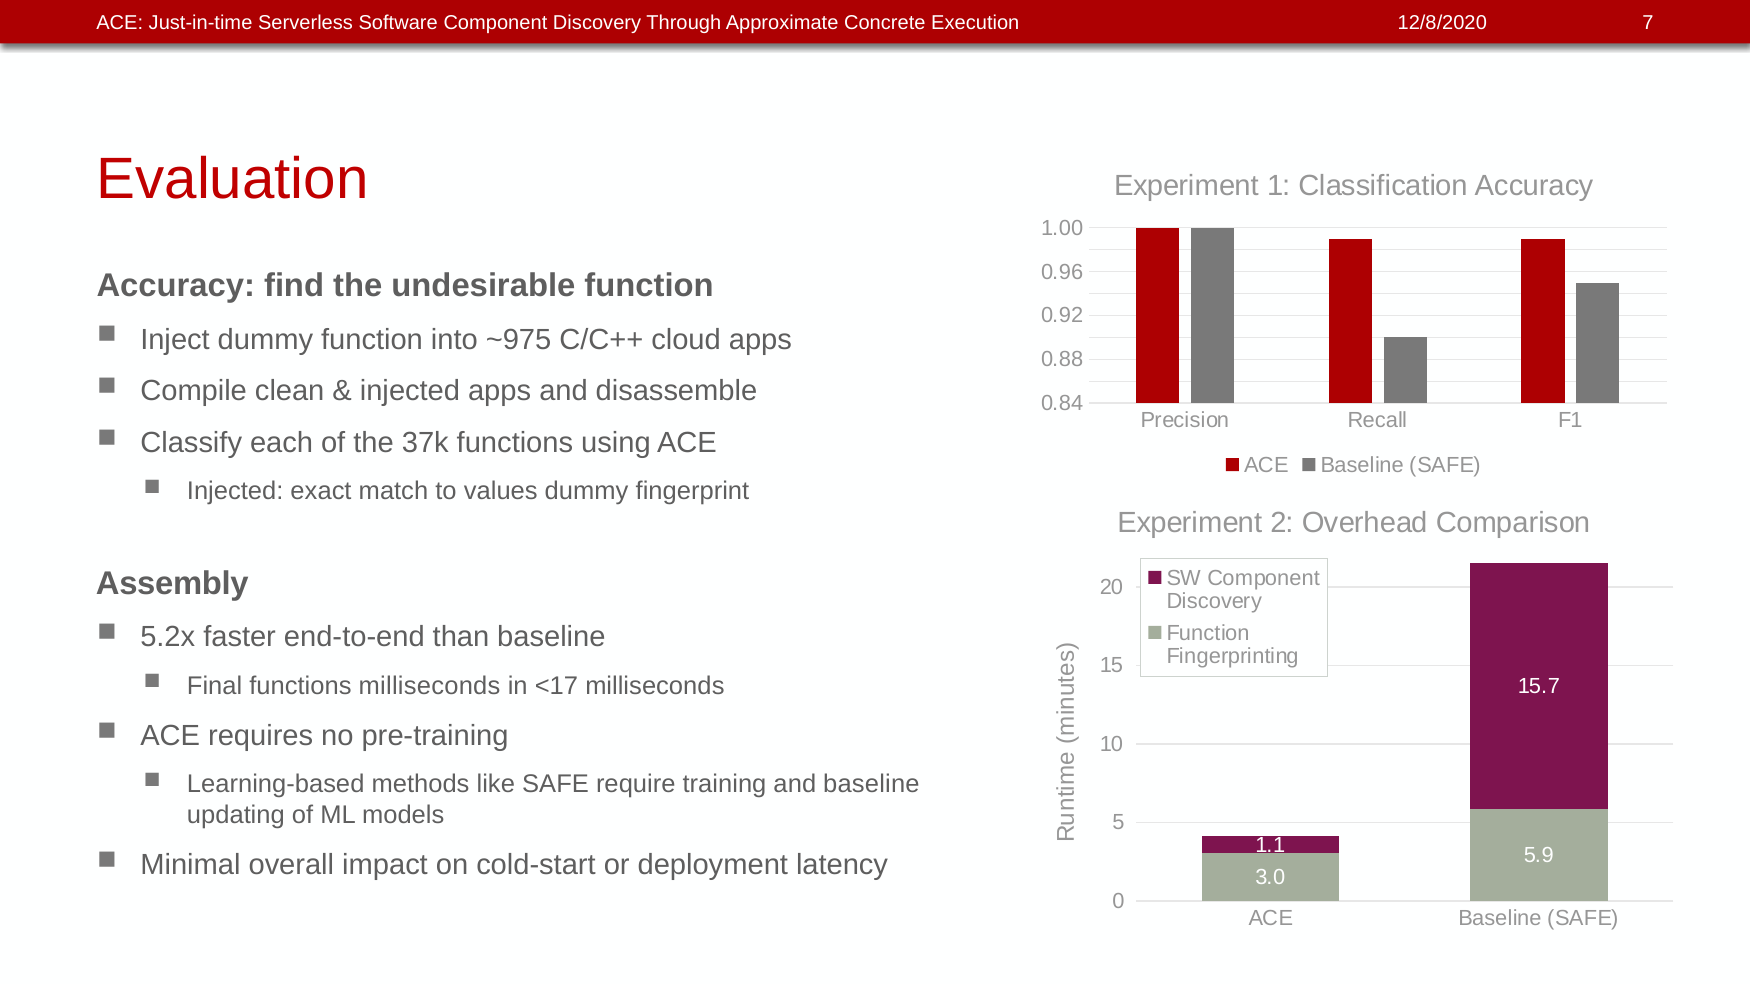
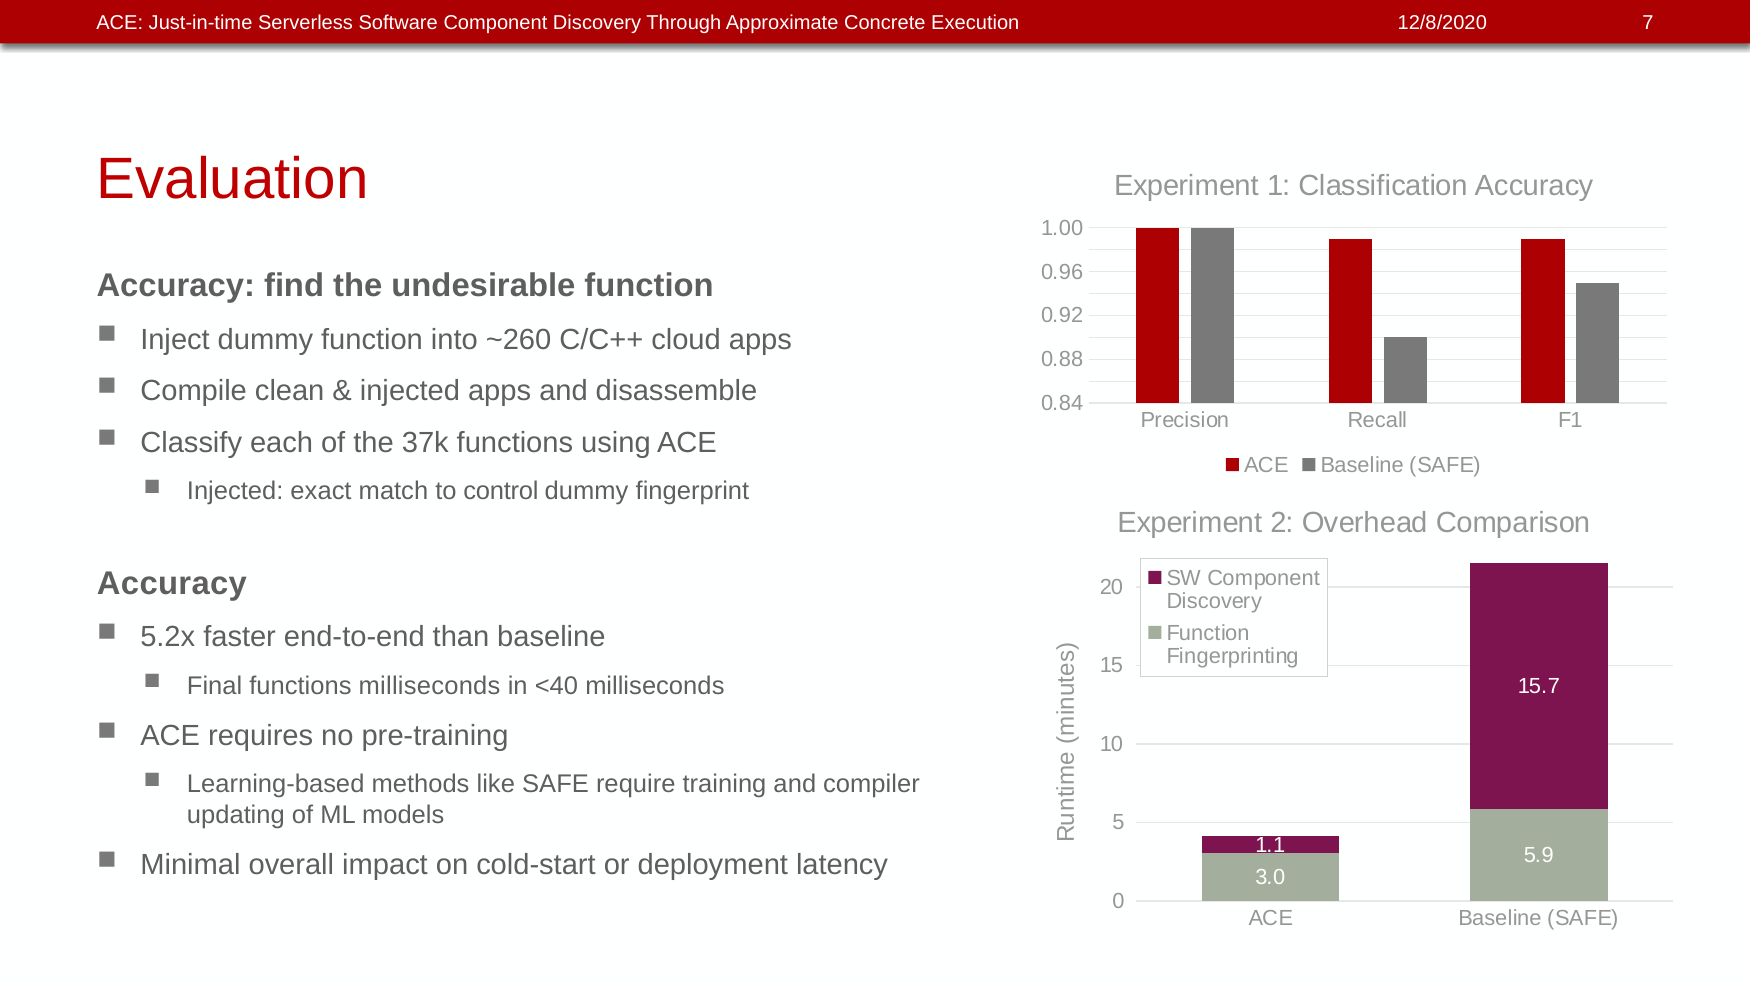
~975: ~975 -> ~260
values: values -> control
Assembly at (172, 584): Assembly -> Accuracy
<17: <17 -> <40
and baseline: baseline -> compiler
